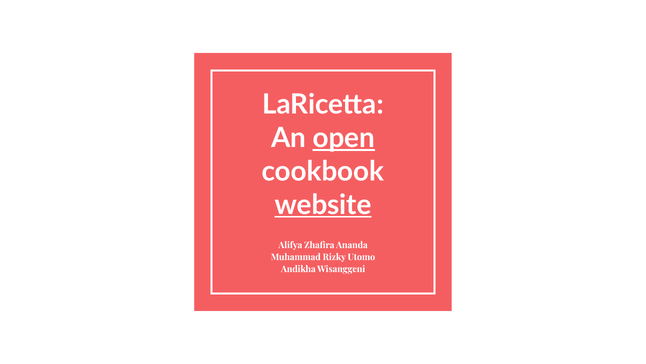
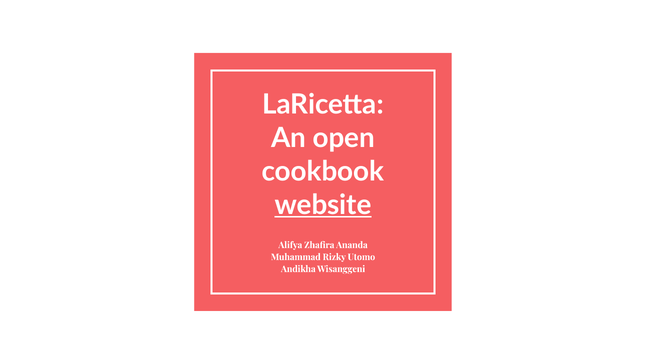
open underline: present -> none
